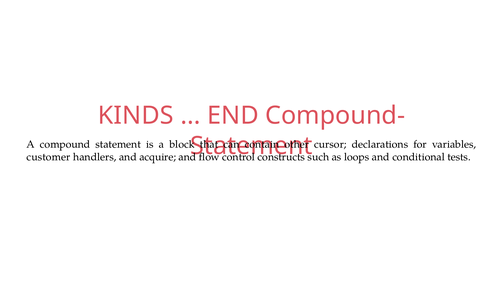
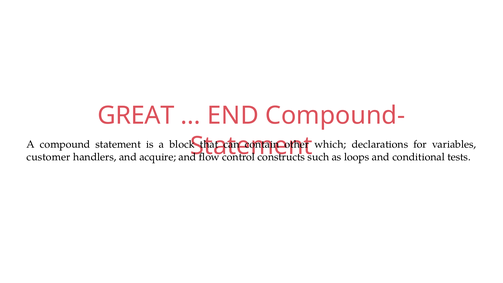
KINDS: KINDS -> GREAT
cursor: cursor -> which
